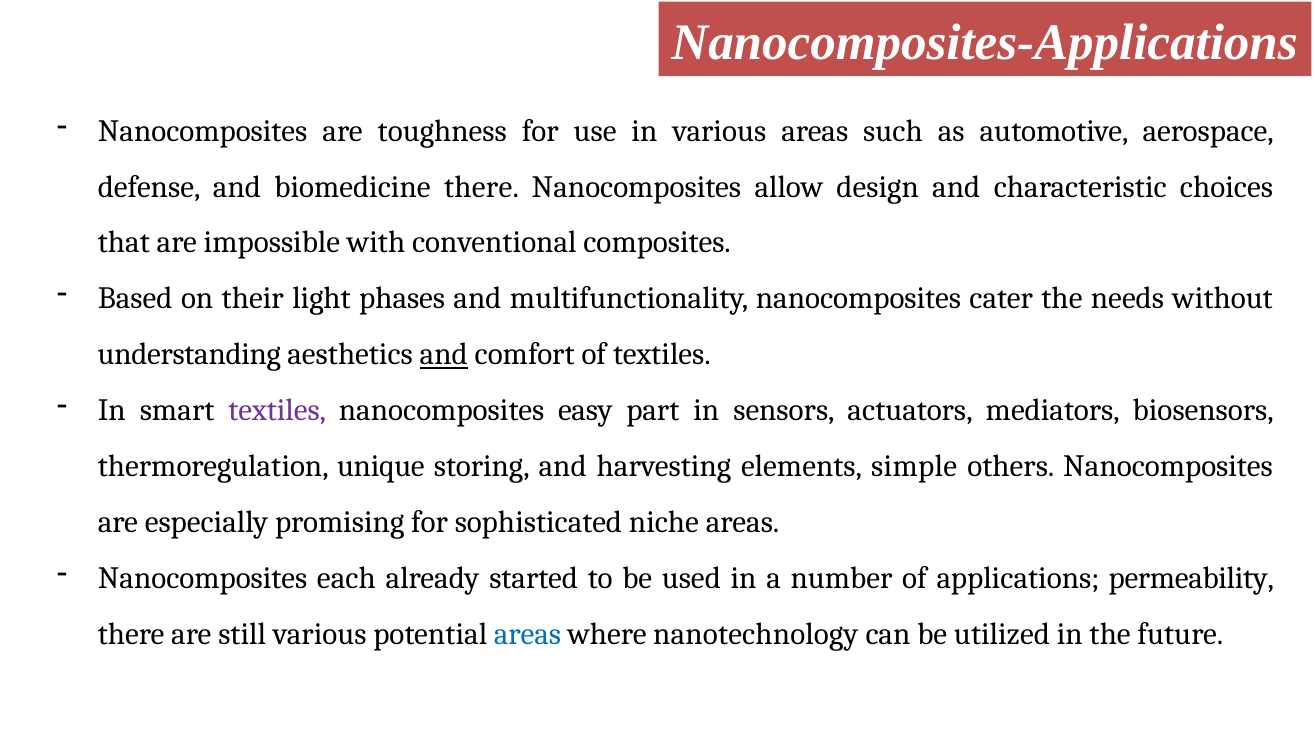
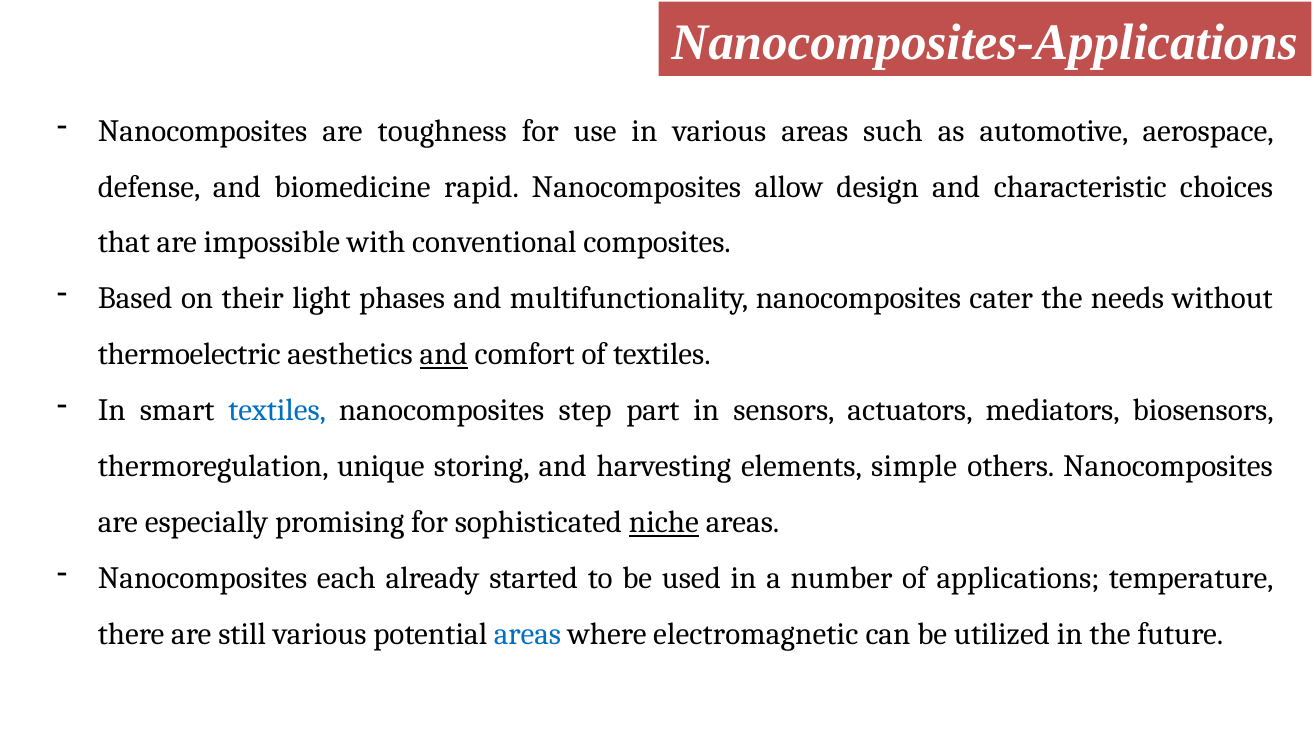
biomedicine there: there -> rapid
understanding: understanding -> thermoelectric
textiles at (277, 410) colour: purple -> blue
easy: easy -> step
niche underline: none -> present
permeability: permeability -> temperature
nanotechnology: nanotechnology -> electromagnetic
